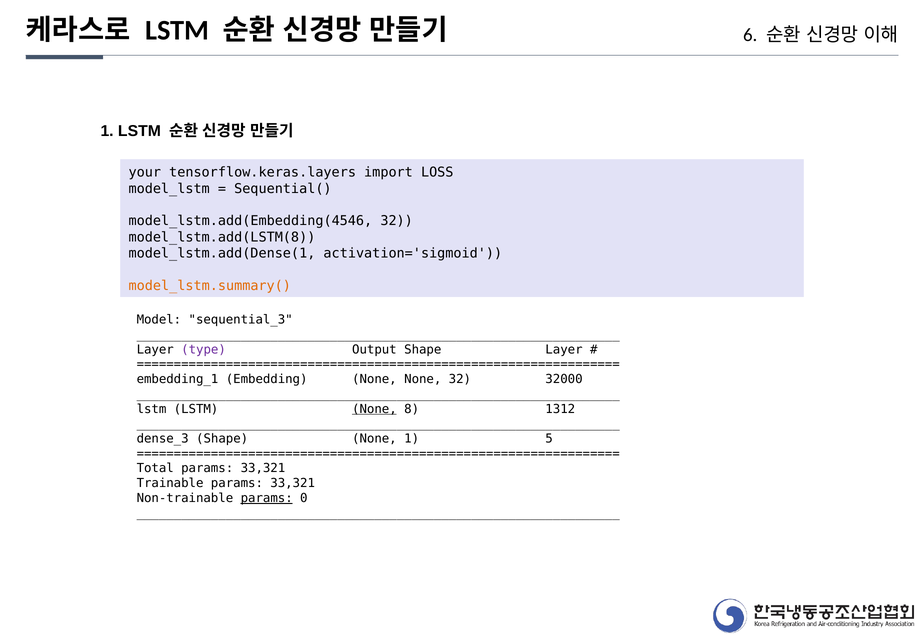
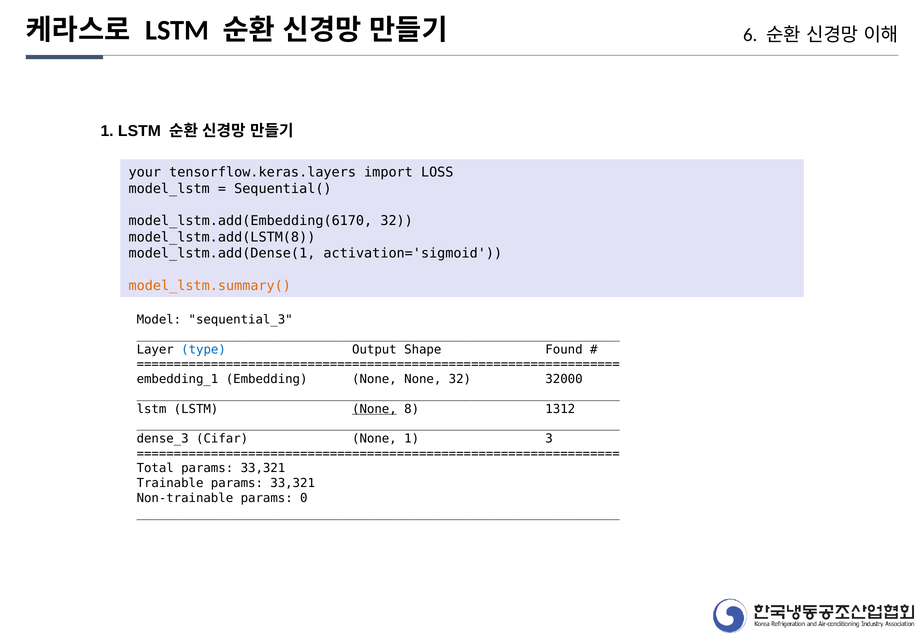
model_lstm.add(Embedding(4546: model_lstm.add(Embedding(4546 -> model_lstm.add(Embedding(6170
type colour: purple -> blue
Shape Layer: Layer -> Found
dense_3 Shape: Shape -> Cifar
5: 5 -> 3
params at (267, 499) underline: present -> none
